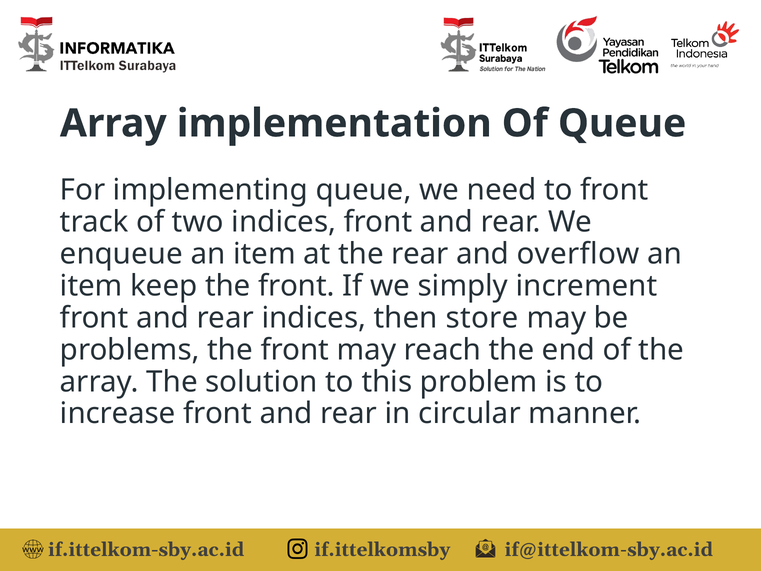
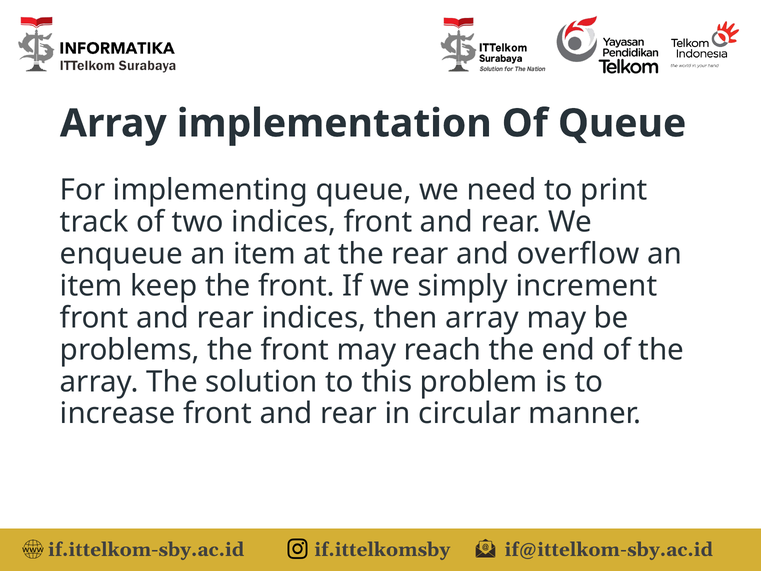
to front: front -> print
then store: store -> array
